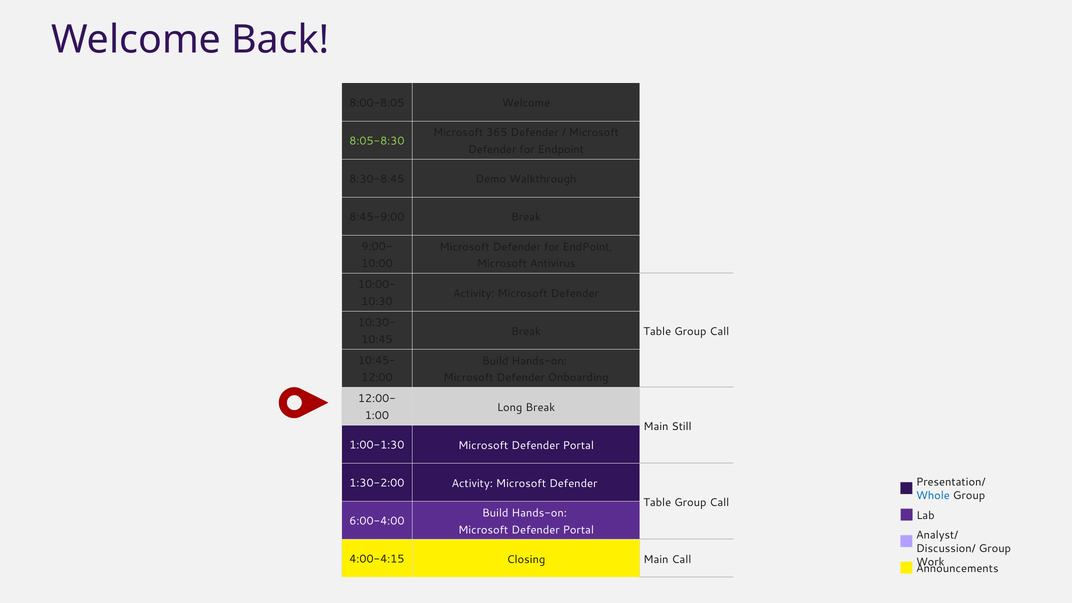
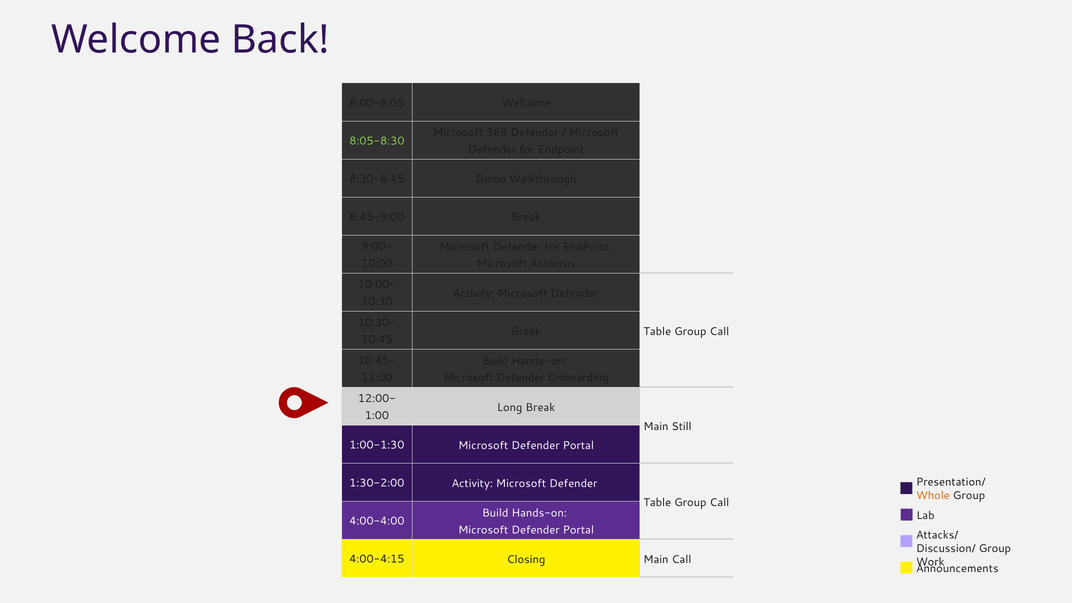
Whole colour: blue -> orange
6:00-4:00: 6:00-4:00 -> 4:00-4:00
Analyst/: Analyst/ -> Attacks/
